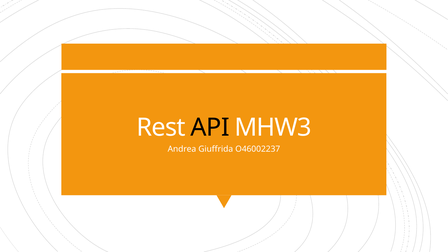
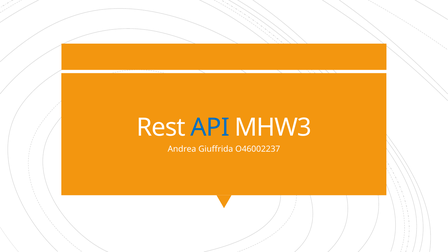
API colour: black -> blue
